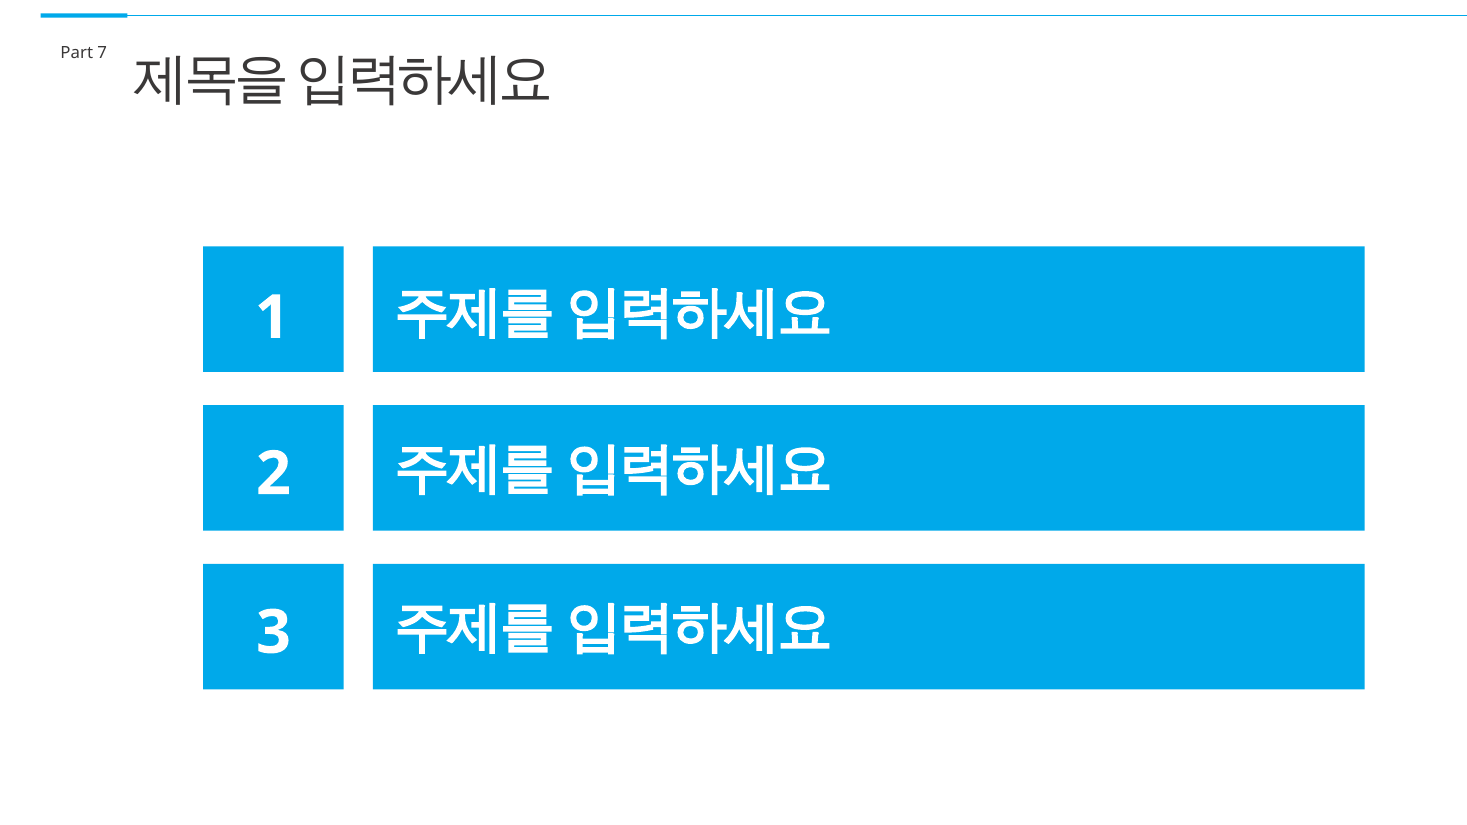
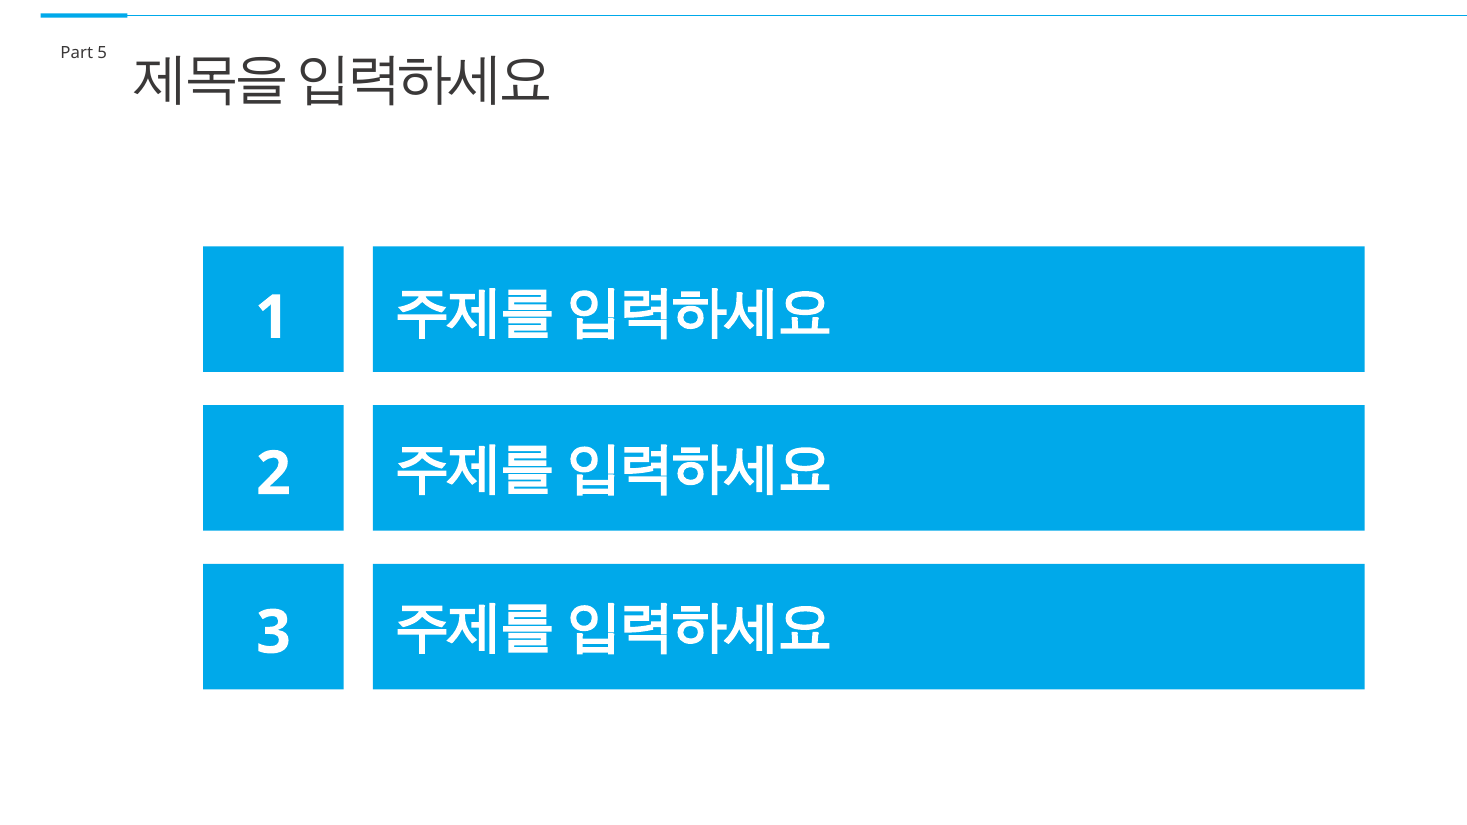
7: 7 -> 5
